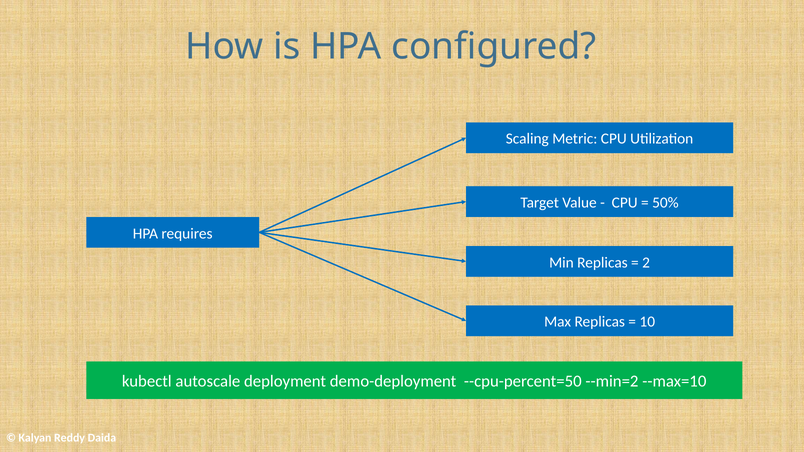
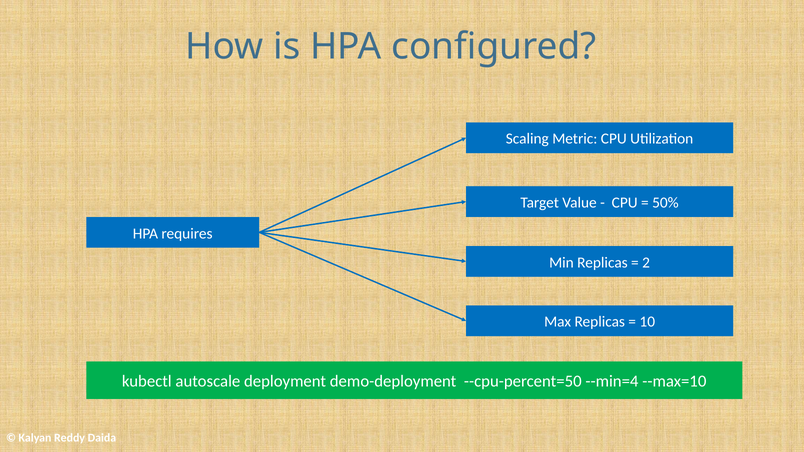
--min=2: --min=2 -> --min=4
